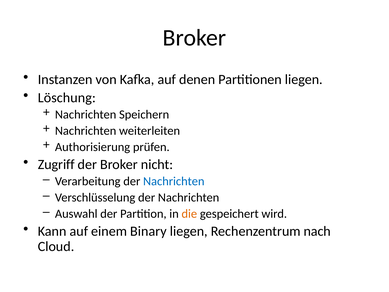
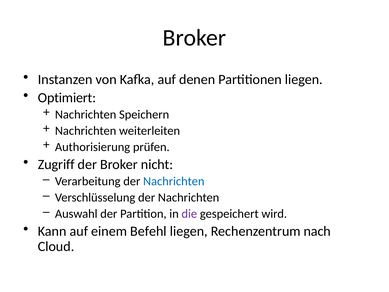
Löschung: Löschung -> Optimiert
die colour: orange -> purple
Binary: Binary -> Befehl
